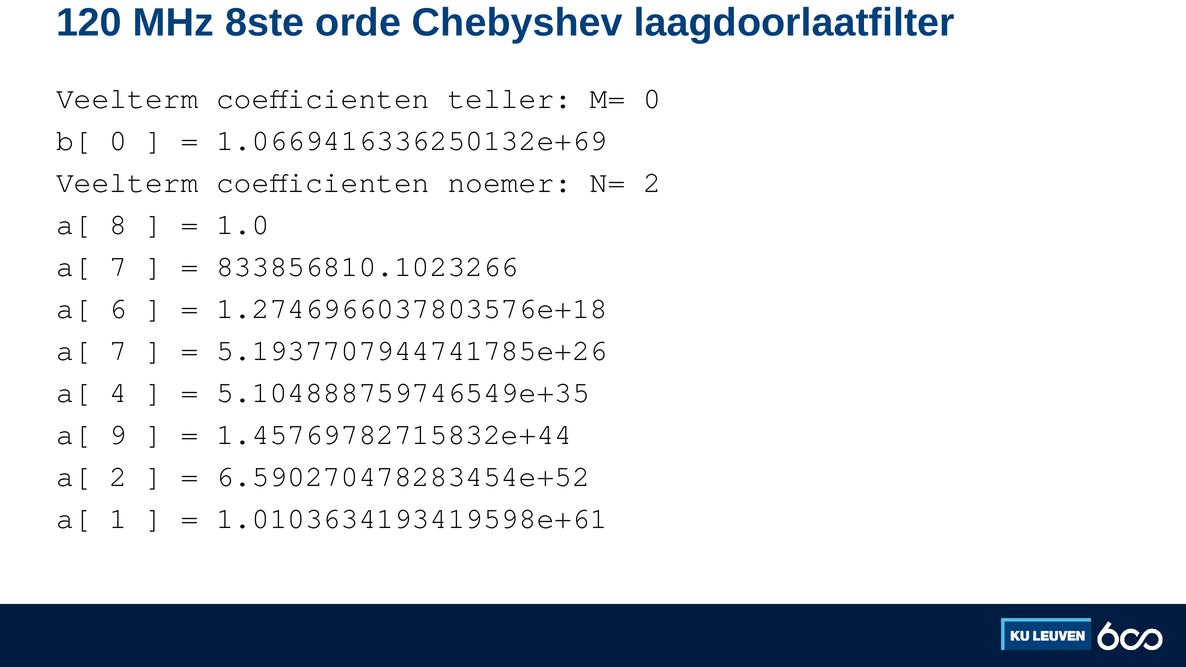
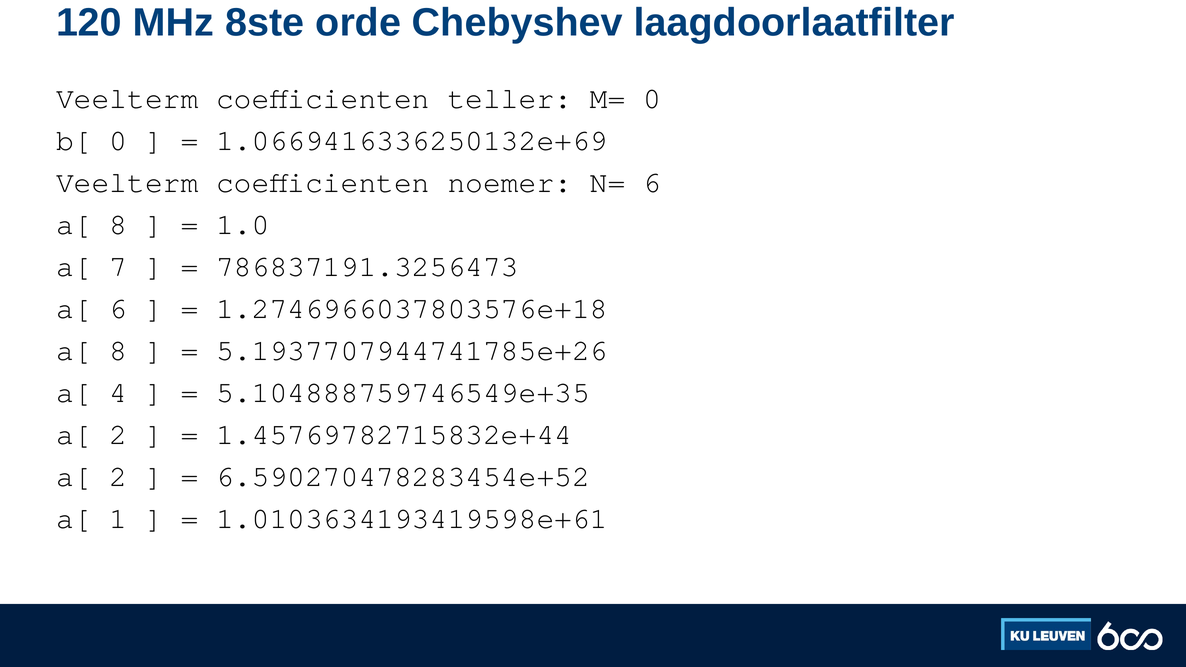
N= 2: 2 -> 6
833856810.1023266: 833856810.1023266 -> 786837191.3256473
7 at (118, 351): 7 -> 8
9 at (118, 435): 9 -> 2
